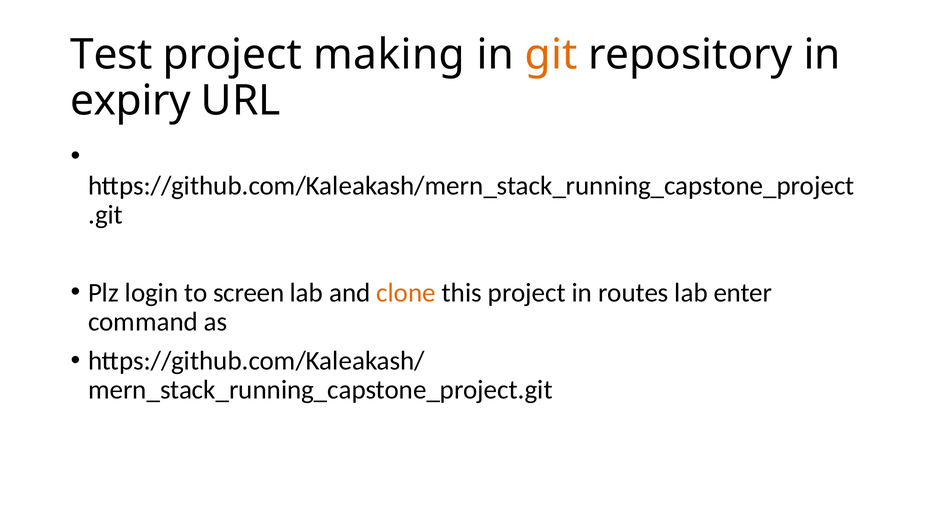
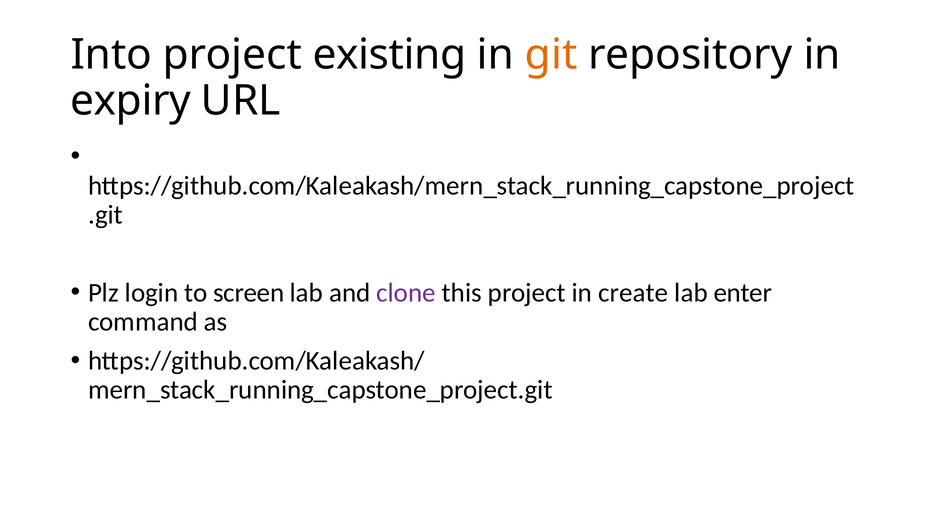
Test: Test -> Into
making: making -> existing
clone colour: orange -> purple
routes: routes -> create
